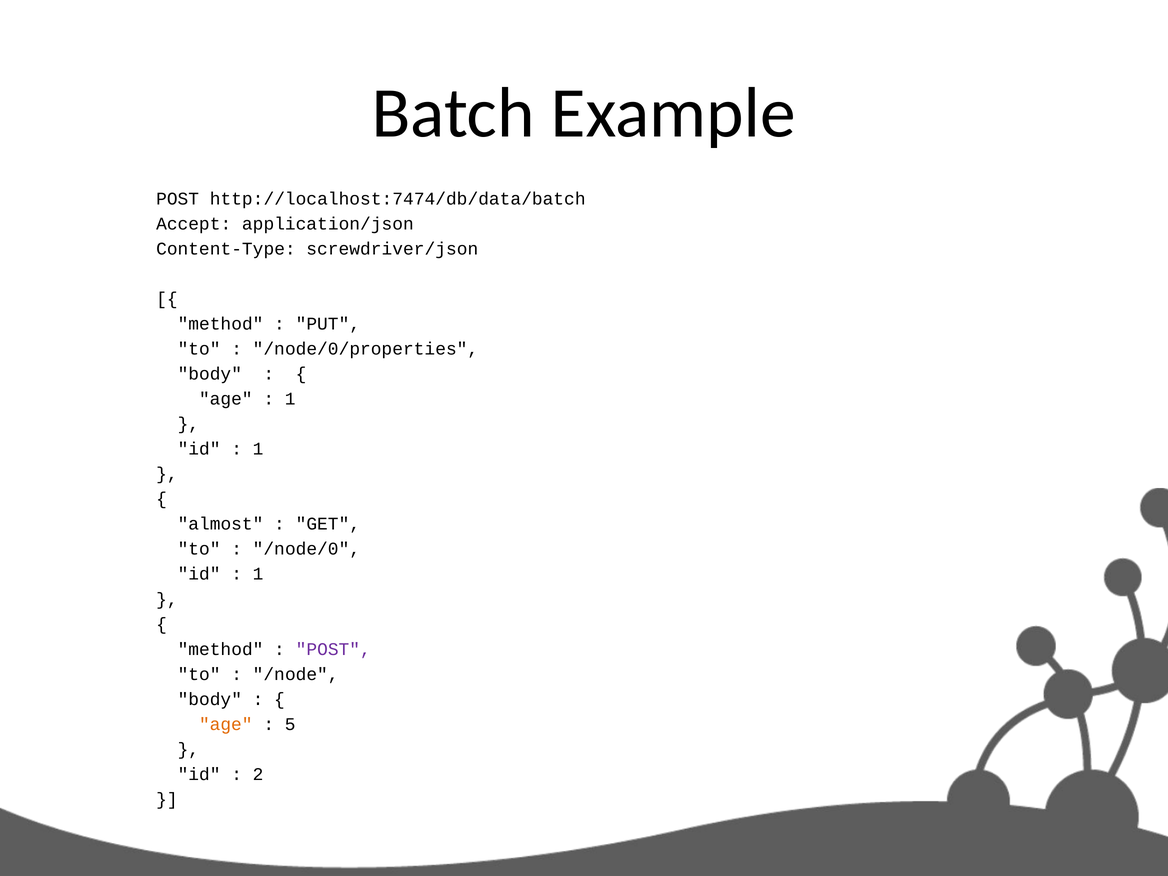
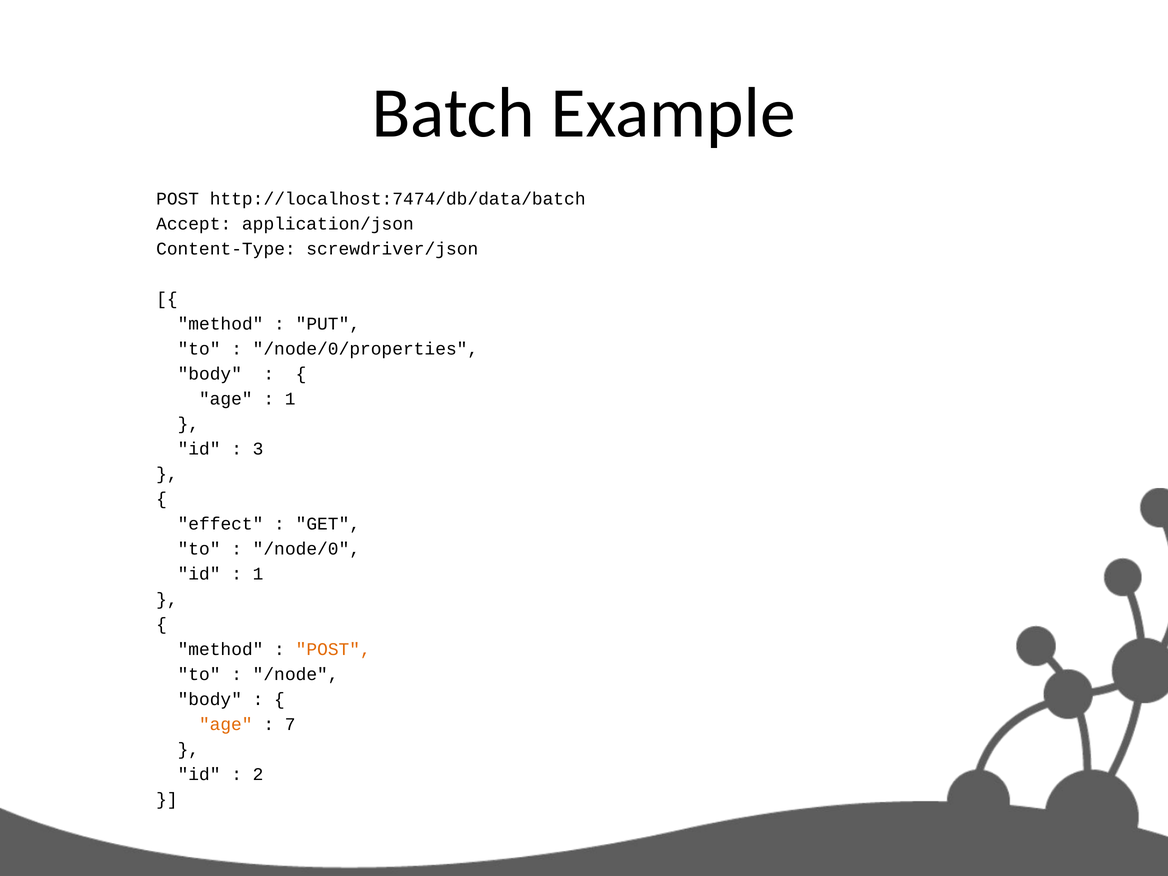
1 at (258, 449): 1 -> 3
almost: almost -> effect
POST at (333, 649) colour: purple -> orange
5: 5 -> 7
